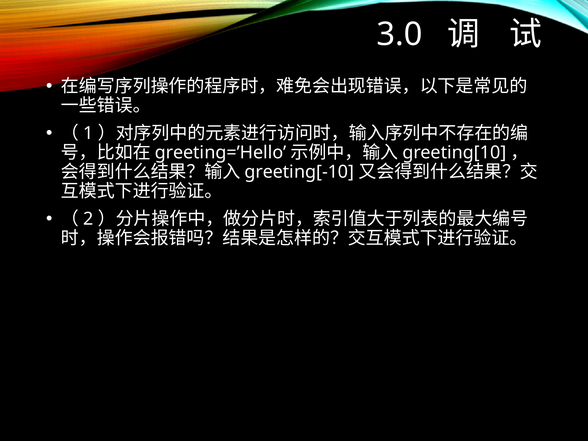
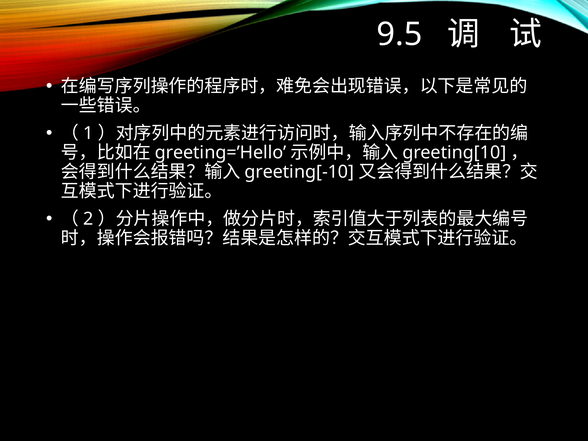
3.0: 3.0 -> 9.5
